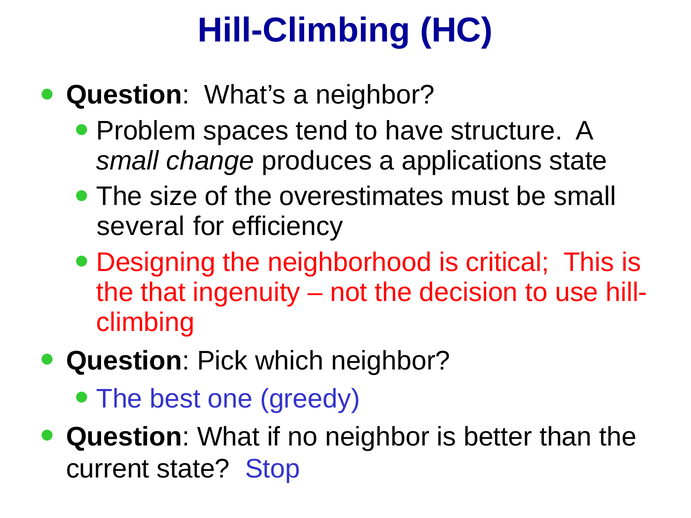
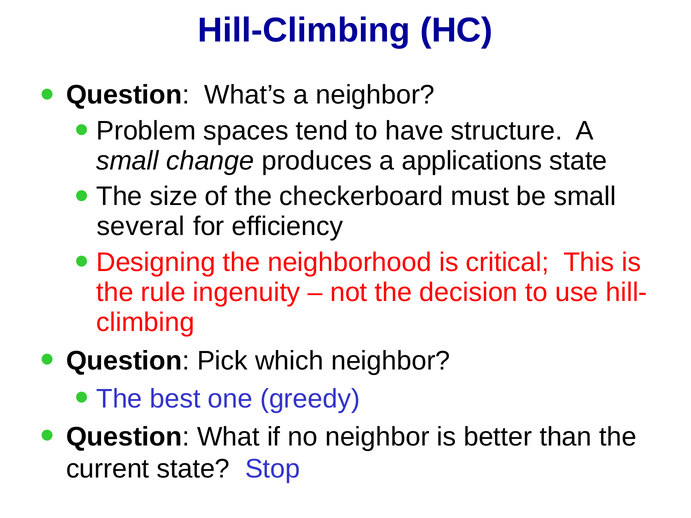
overestimates: overestimates -> checkerboard
that: that -> rule
